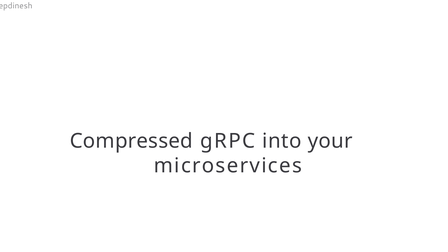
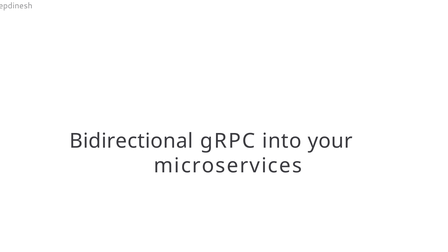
Compressed: Compressed -> Bidirectional
